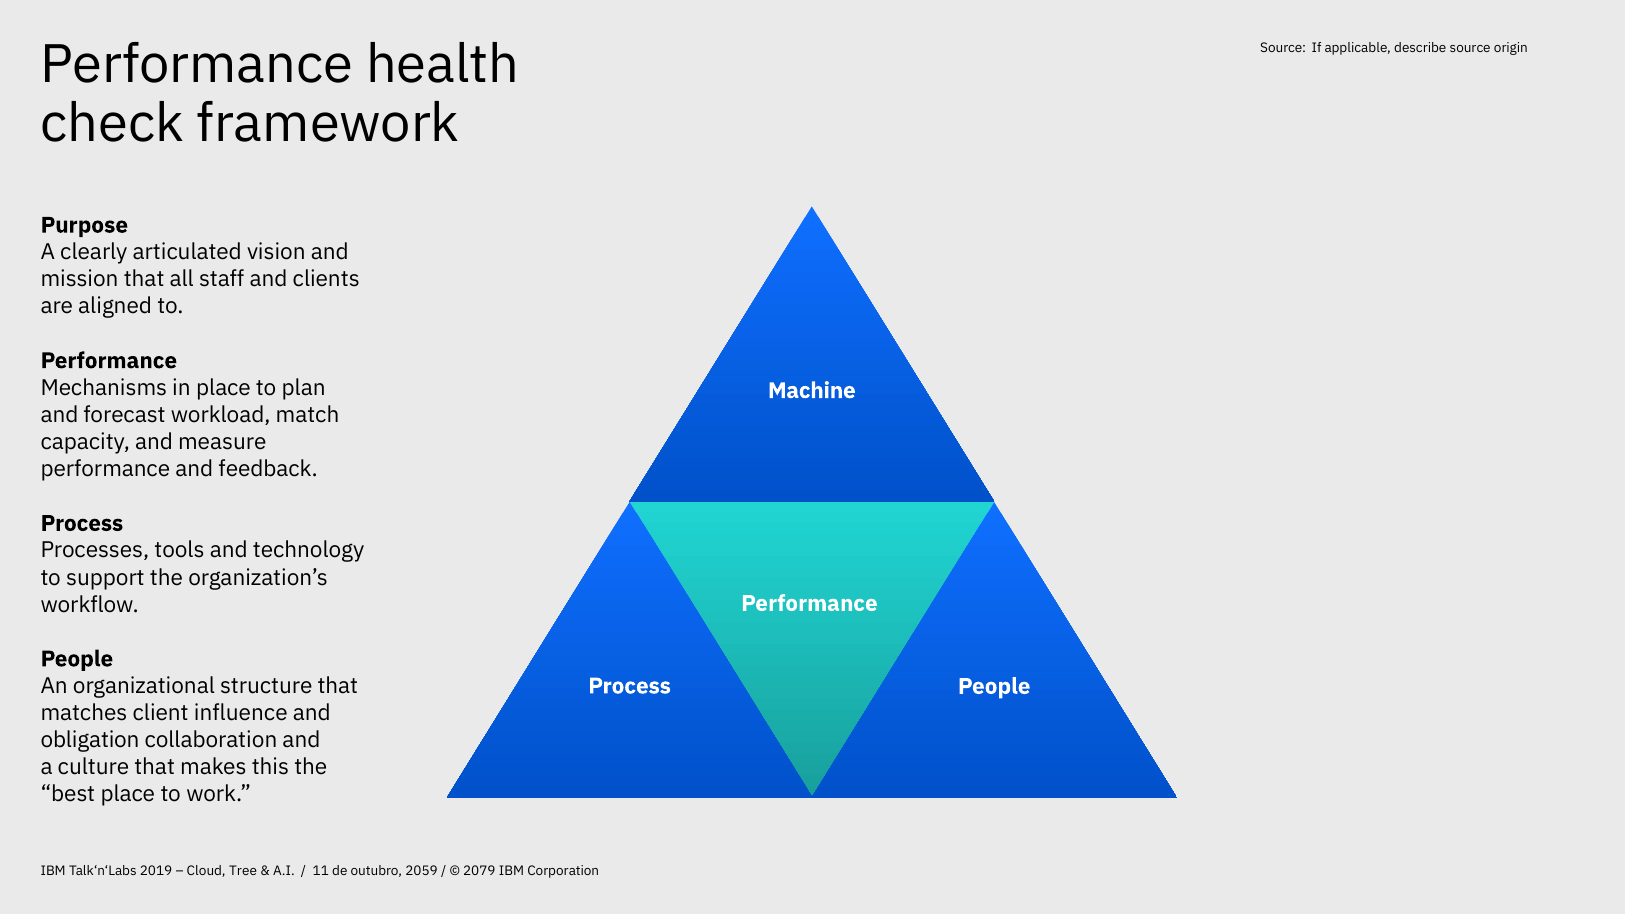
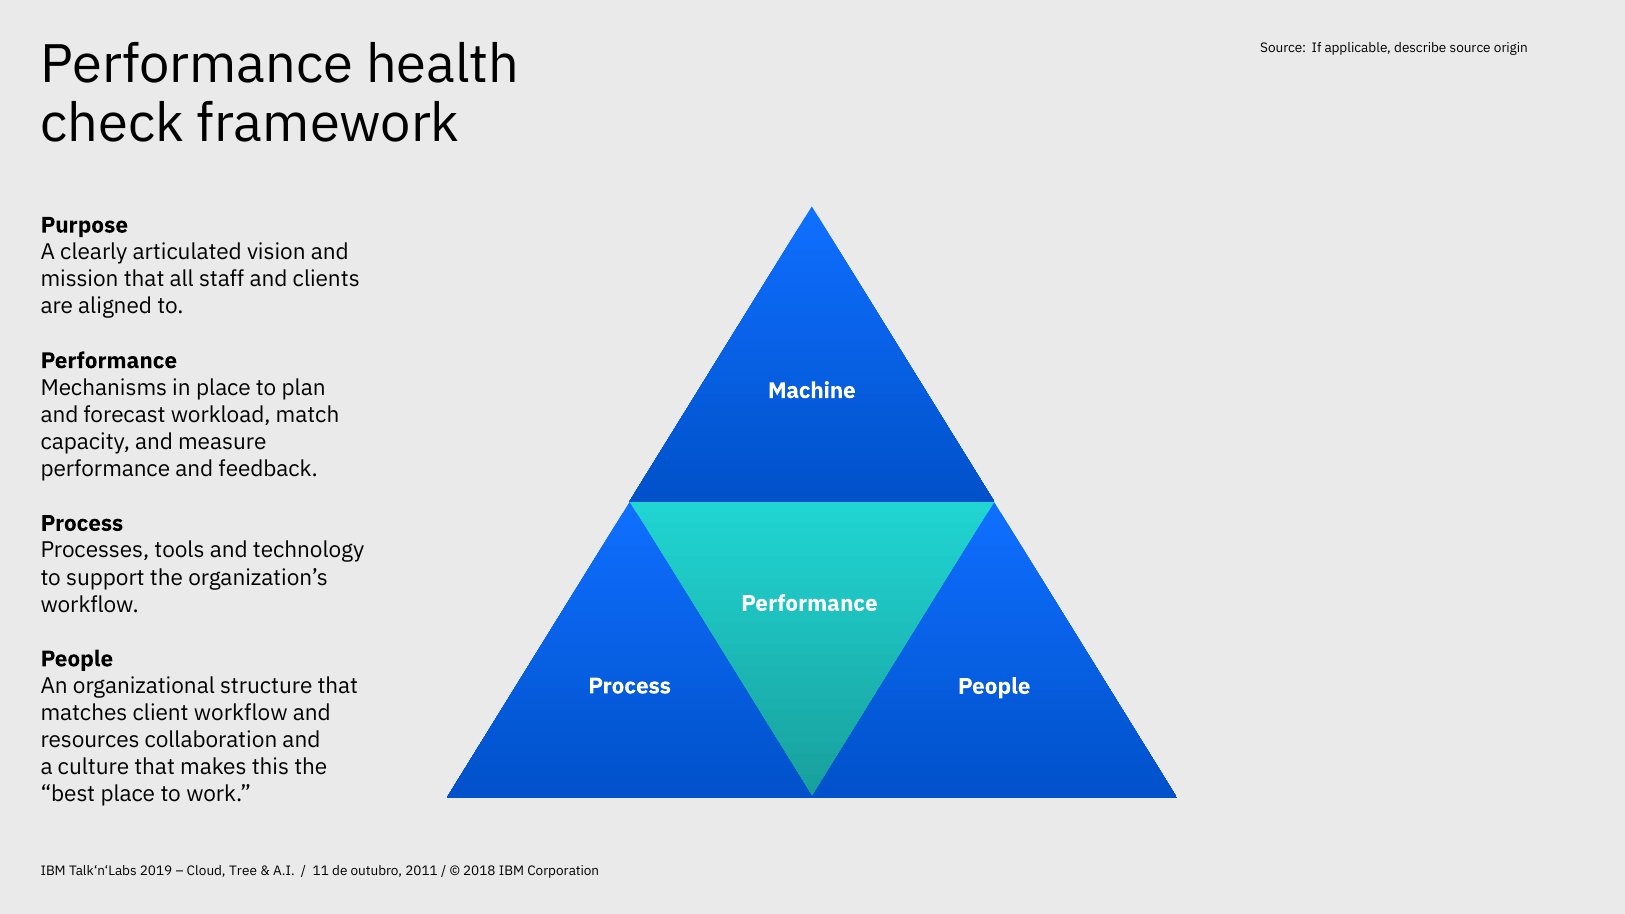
client influence: influence -> workflow
obligation: obligation -> resources
2059: 2059 -> 2011
2079: 2079 -> 2018
